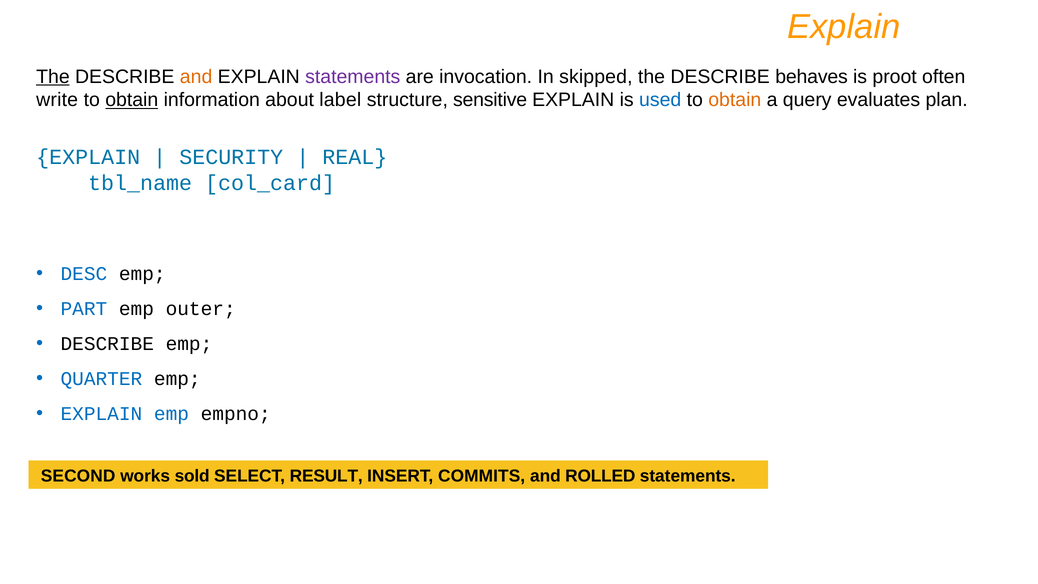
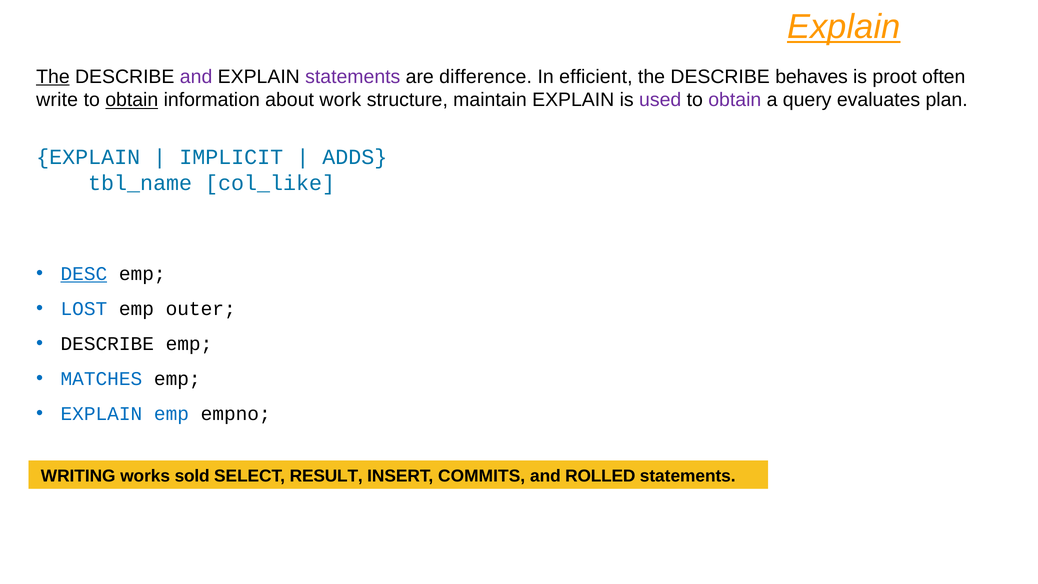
Explain at (844, 27) underline: none -> present
and at (196, 77) colour: orange -> purple
invocation: invocation -> difference
skipped: skipped -> efficient
label: label -> work
sensitive: sensitive -> maintain
used colour: blue -> purple
obtain at (735, 100) colour: orange -> purple
SECURITY: SECURITY -> IMPLICIT
REAL: REAL -> ADDS
col_card: col_card -> col_like
DESC underline: none -> present
PART: PART -> LOST
QUARTER: QUARTER -> MATCHES
SECOND: SECOND -> WRITING
